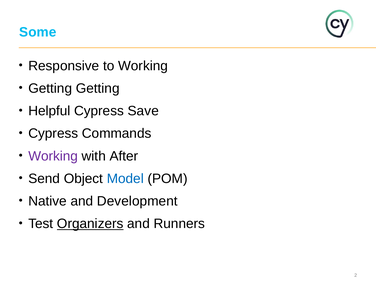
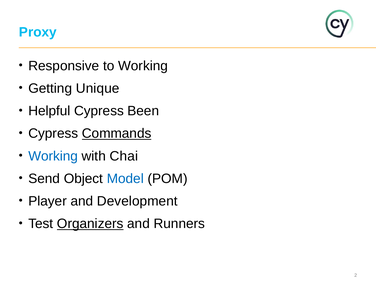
Some: Some -> Proxy
Getting Getting: Getting -> Unique
Save: Save -> Been
Commands underline: none -> present
Working at (53, 156) colour: purple -> blue
After: After -> Chai
Native: Native -> Player
